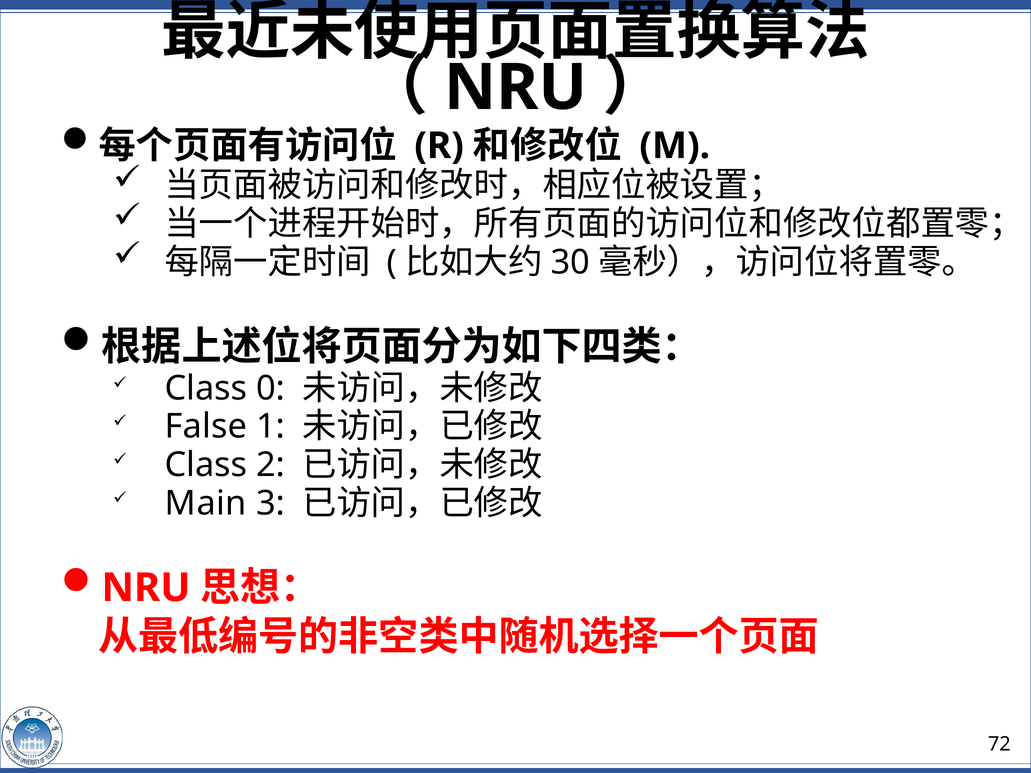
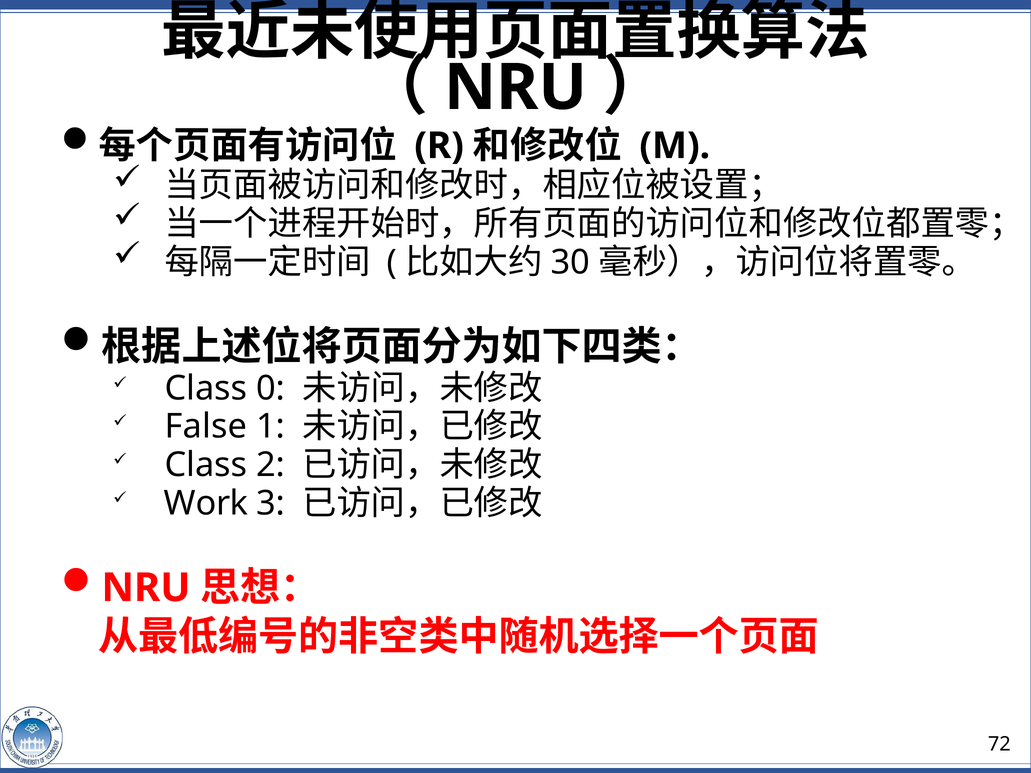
Main: Main -> Work
